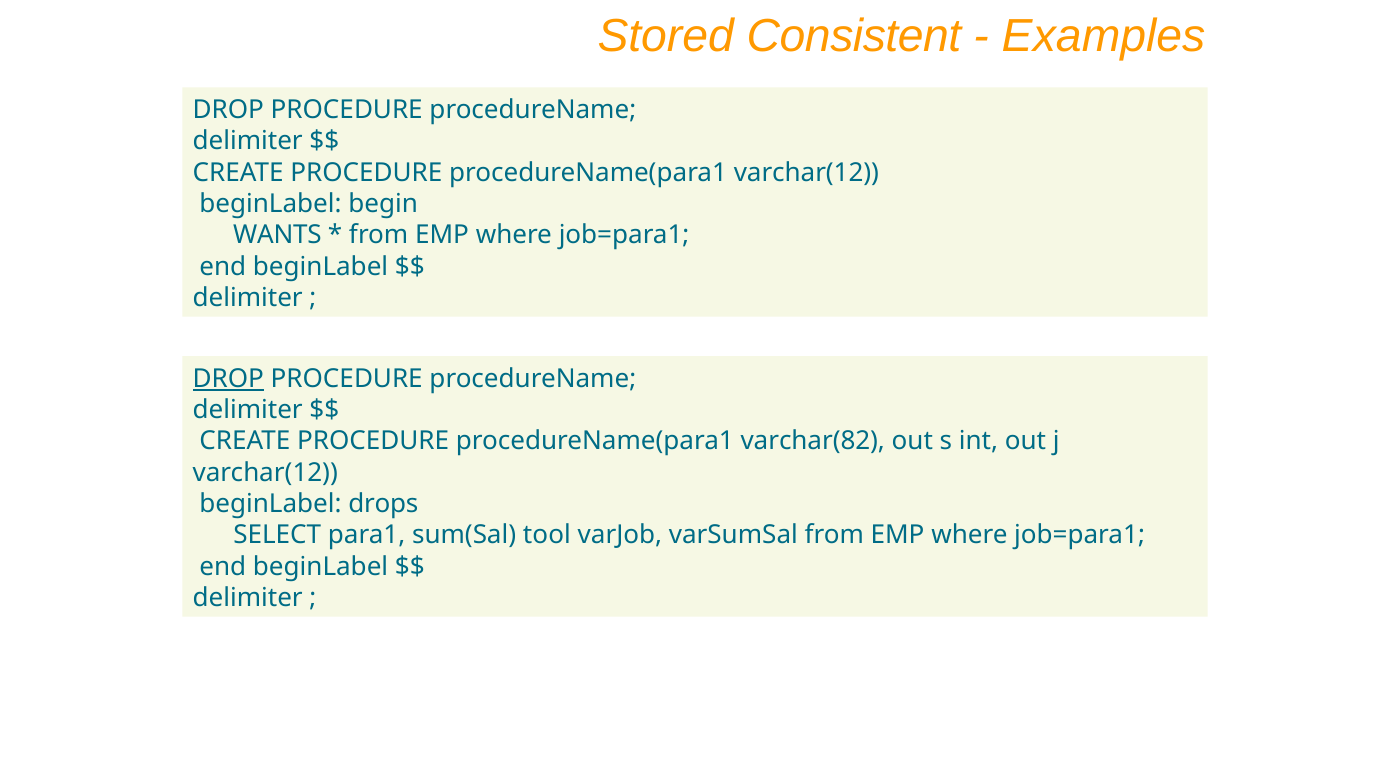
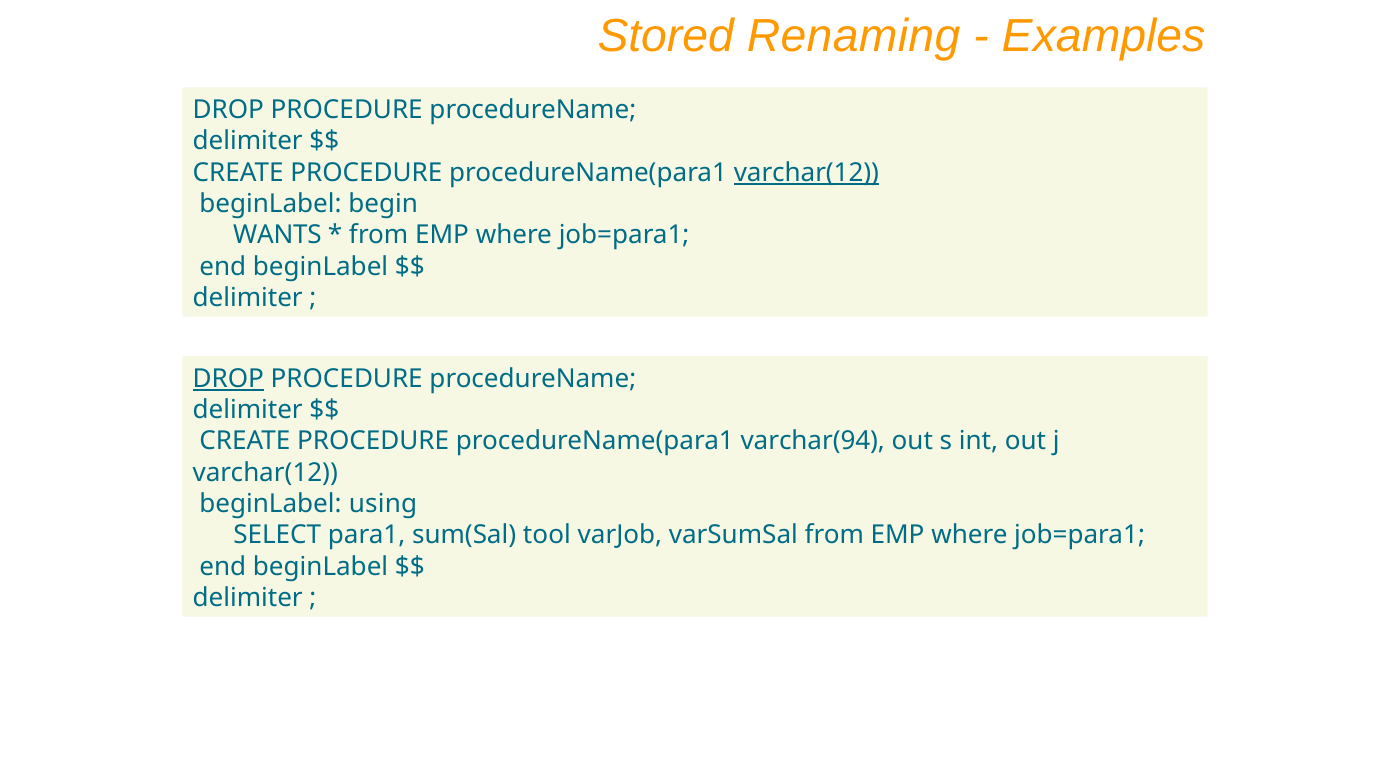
Consistent: Consistent -> Renaming
varchar(12 at (806, 173) underline: none -> present
varchar(82: varchar(82 -> varchar(94
drops: drops -> using
